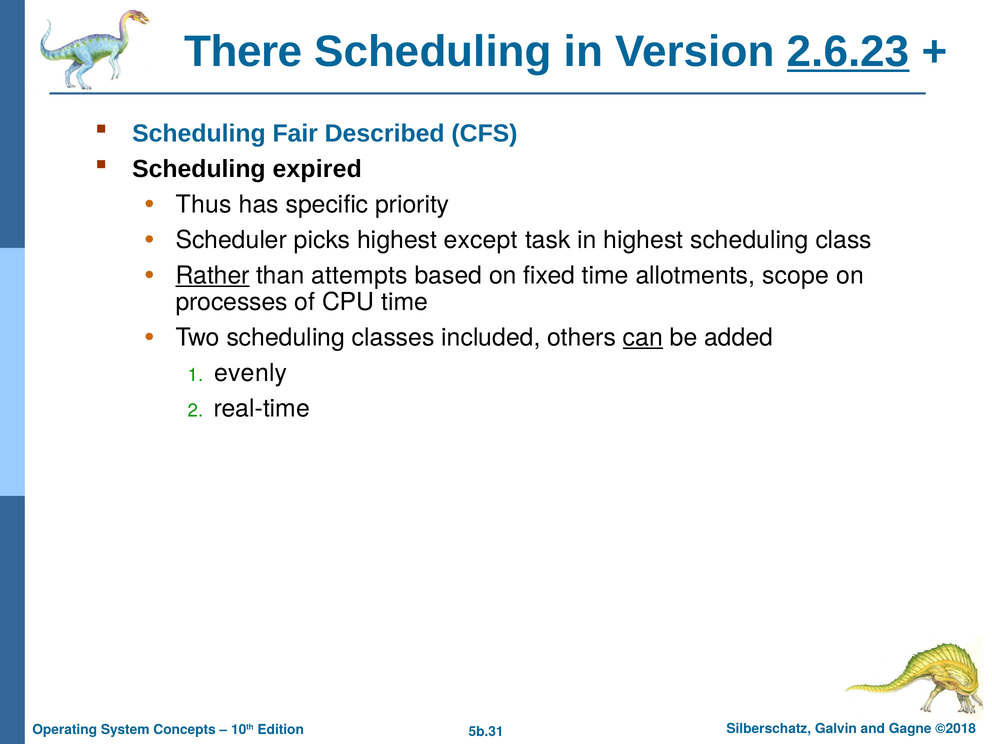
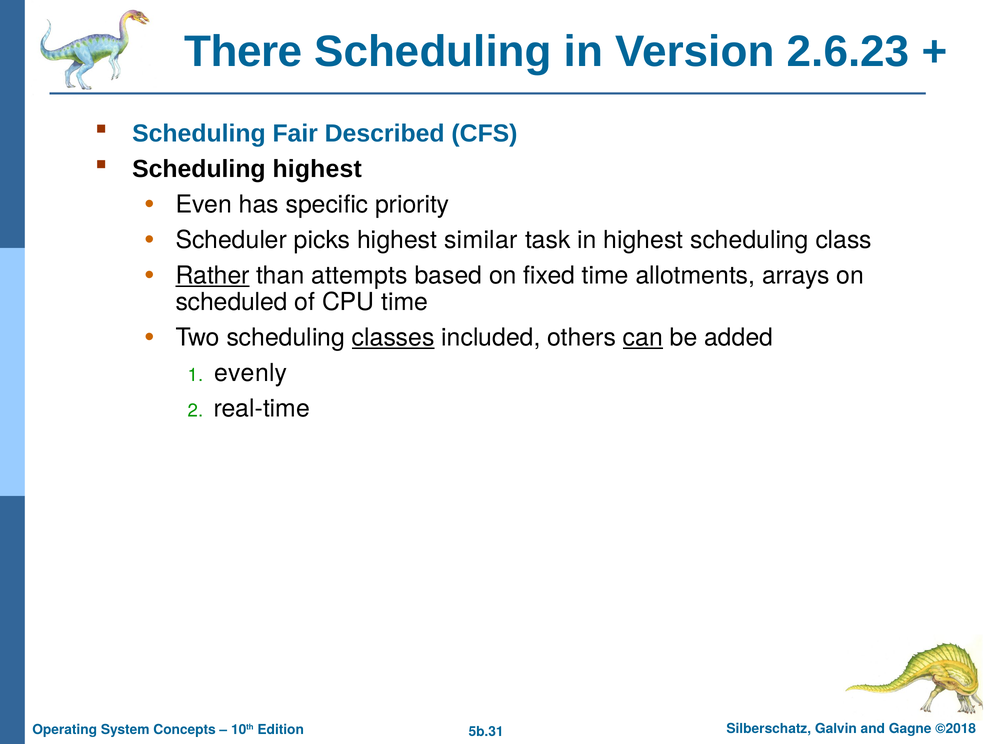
2.6.23 underline: present -> none
Scheduling expired: expired -> highest
Thus: Thus -> Even
except: except -> similar
scope: scope -> arrays
processes: processes -> scheduled
classes underline: none -> present
